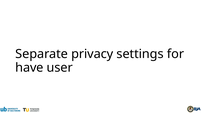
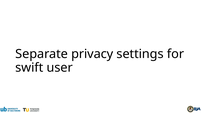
have: have -> swift
